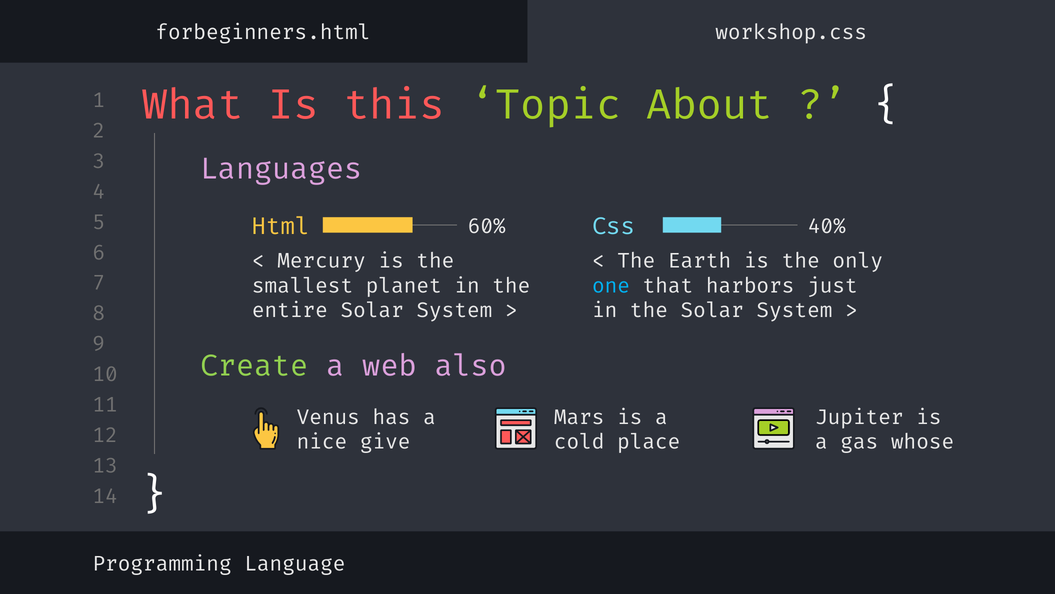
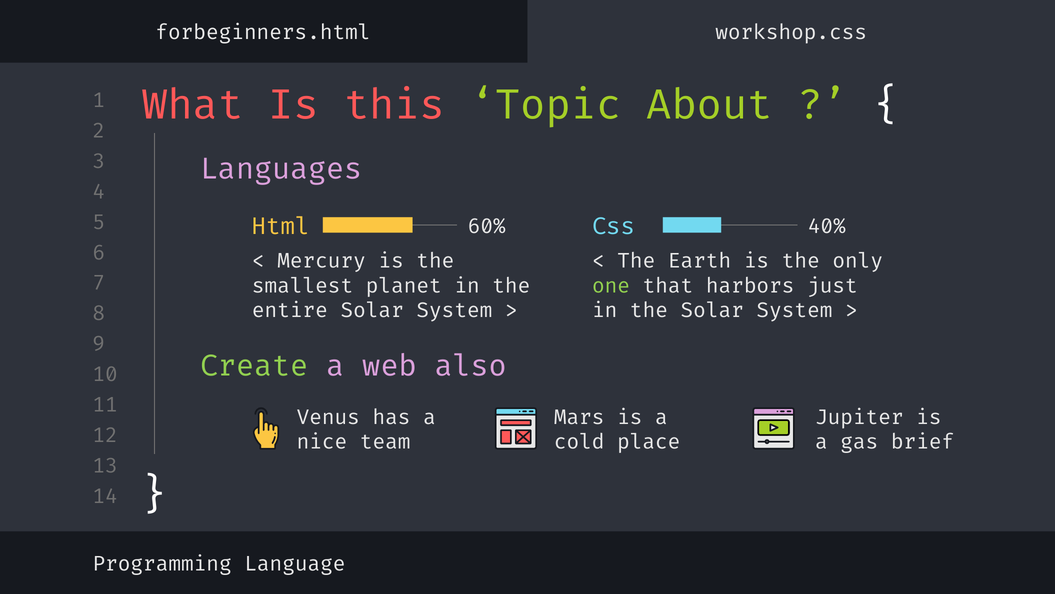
one colour: light blue -> light green
give: give -> team
whose: whose -> brief
